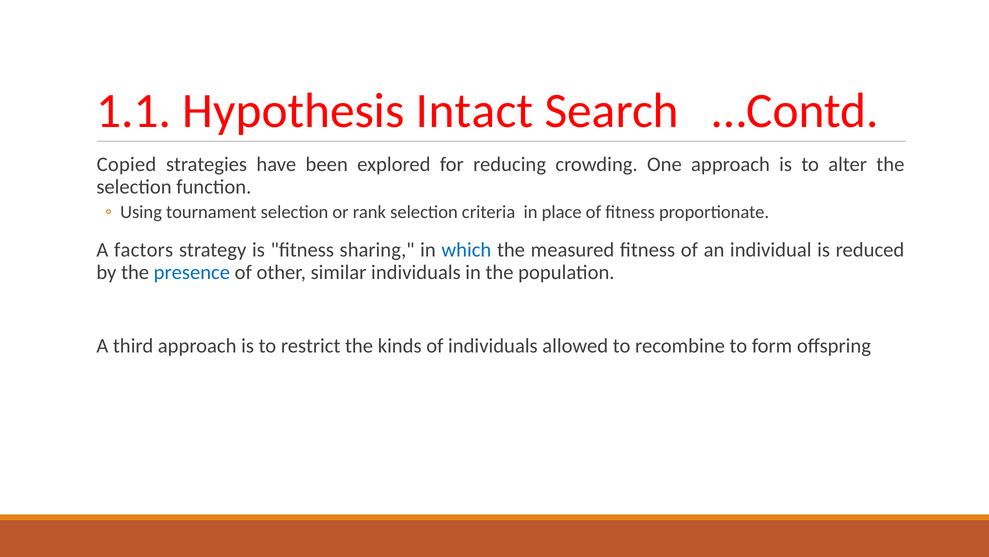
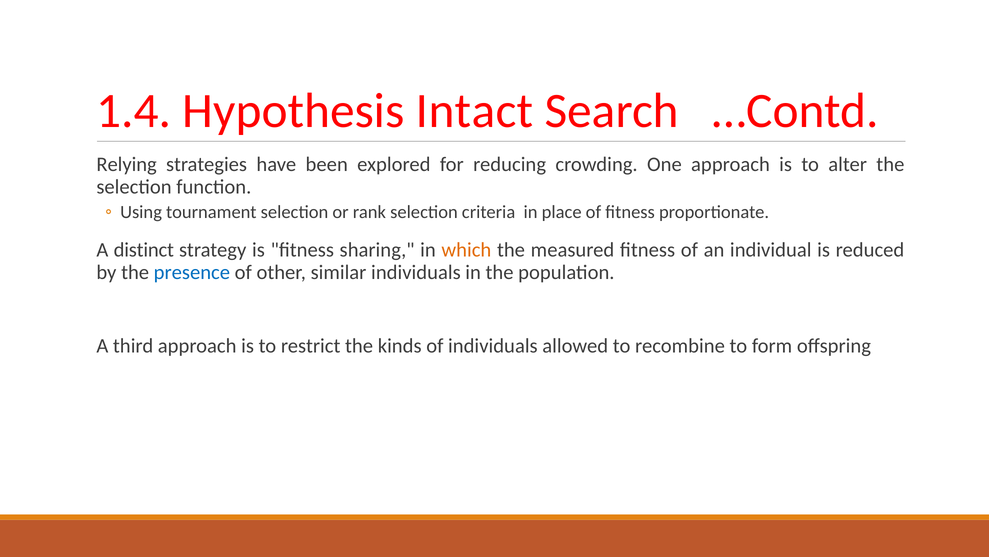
1.1: 1.1 -> 1.4
Copied: Copied -> Relying
factors: factors -> distinct
which colour: blue -> orange
